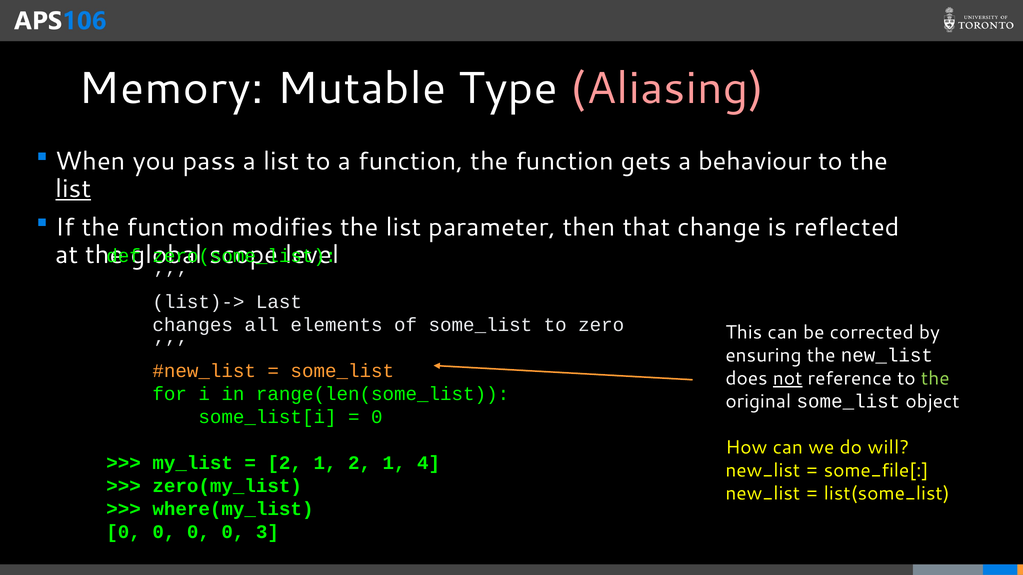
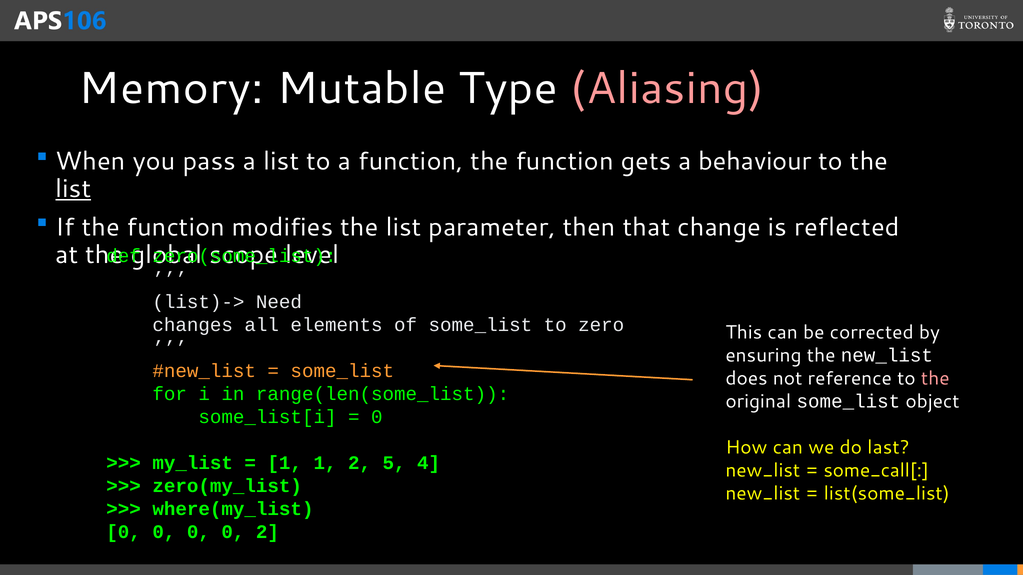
Last: Last -> Need
not underline: present -> none
the at (935, 379) colour: light green -> pink
will: will -> last
2 at (285, 463): 2 -> 1
1 2 1: 1 -> 5
some_file[: some_file[ -> some_call[
0 3: 3 -> 2
